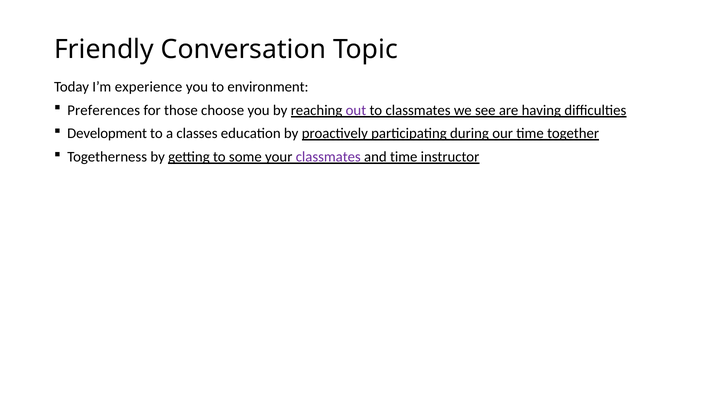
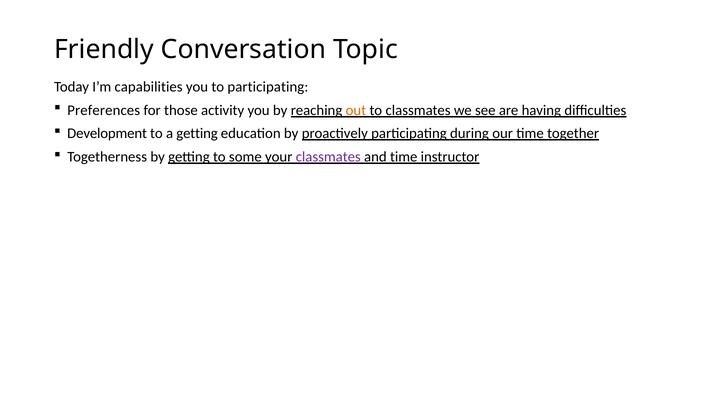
experience: experience -> capabilities
to environment: environment -> participating
choose: choose -> activity
out colour: purple -> orange
a classes: classes -> getting
